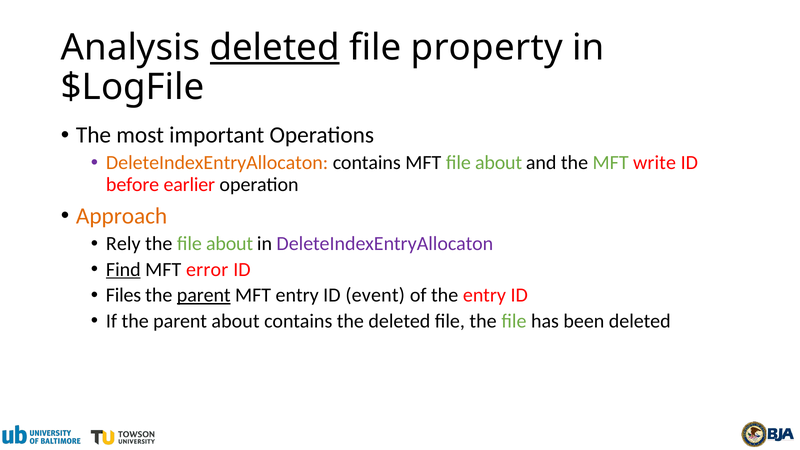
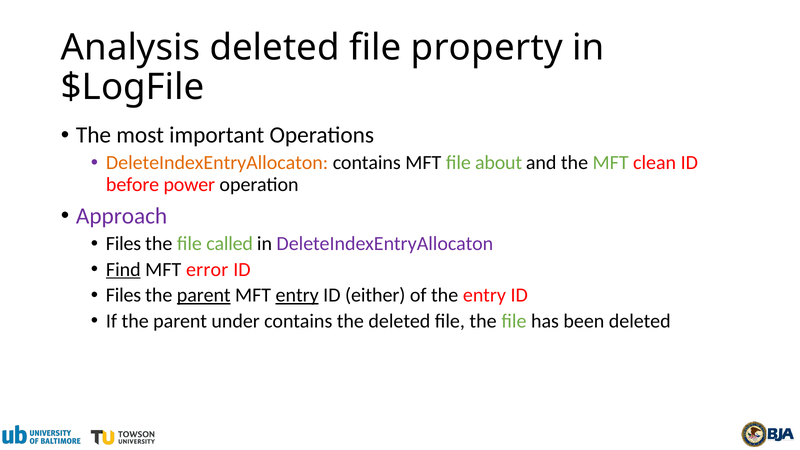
deleted at (275, 47) underline: present -> none
write: write -> clean
earlier: earlier -> power
Approach colour: orange -> purple
Rely at (123, 244): Rely -> Files
the file about: about -> called
entry at (297, 295) underline: none -> present
event: event -> either
parent about: about -> under
